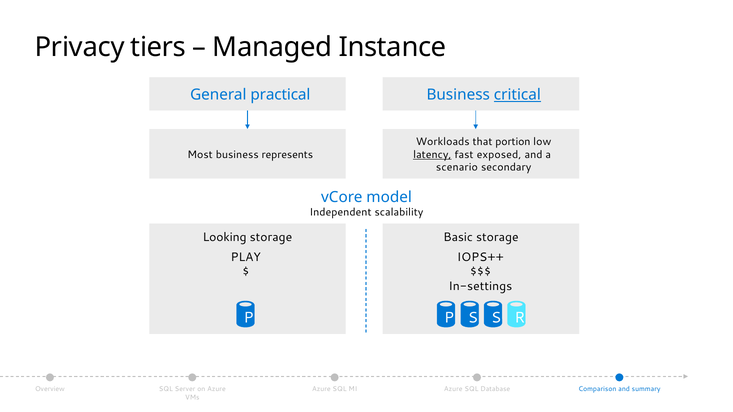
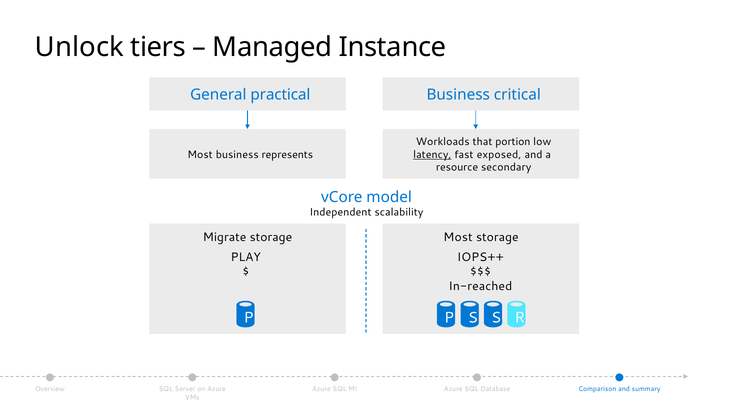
Privacy: Privacy -> Unlock
critical underline: present -> none
scenario: scenario -> resource
Looking: Looking -> Migrate
Basic at (458, 237): Basic -> Most
In-settings: In-settings -> In-reached
